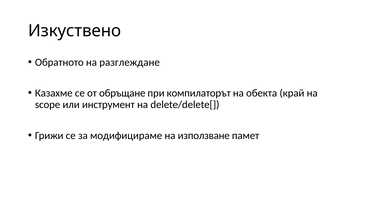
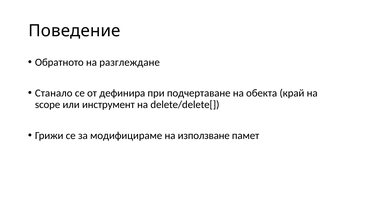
Изкуствено: Изкуствено -> Поведение
Казахме: Казахме -> Станало
обръщане: обръщане -> дефинира
компилаторът: компилаторът -> подчертаване
